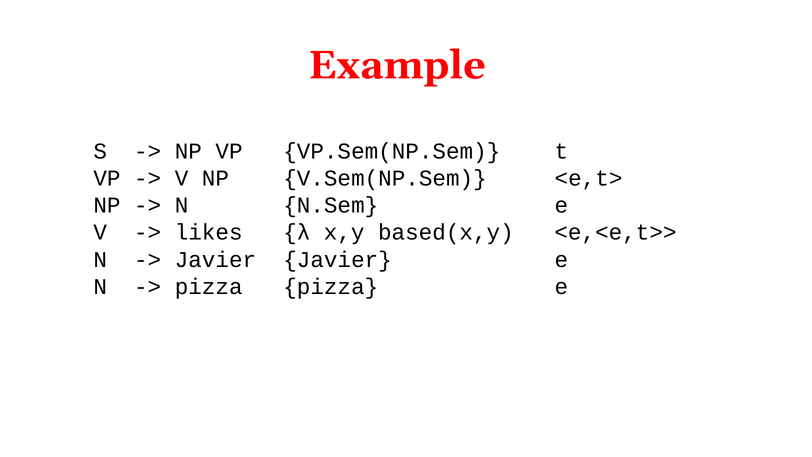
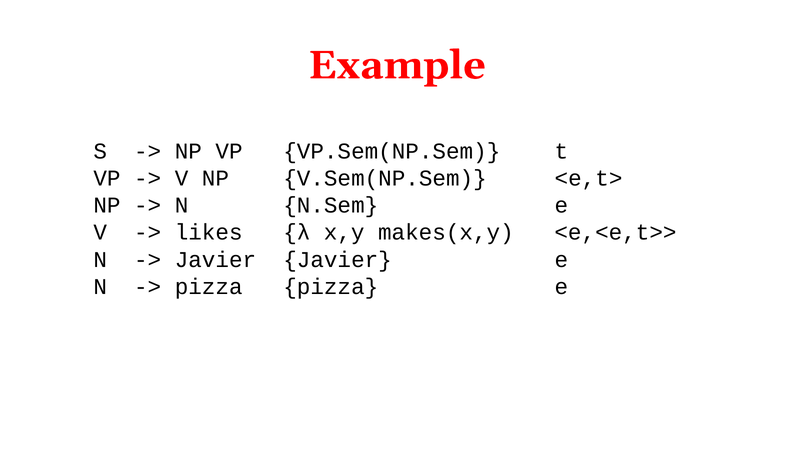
based(x,y: based(x,y -> makes(x,y
